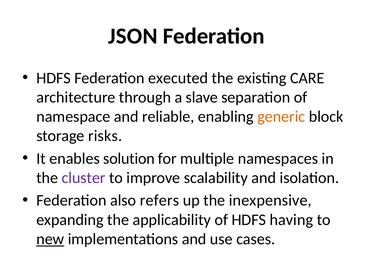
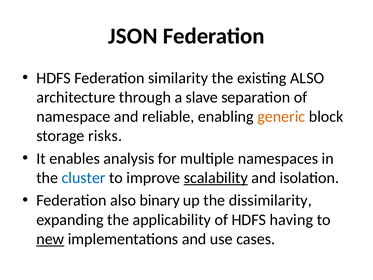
executed: executed -> similarity
existing CARE: CARE -> ALSO
solution: solution -> analysis
cluster colour: purple -> blue
scalability underline: none -> present
refers: refers -> binary
inexpensive: inexpensive -> dissimilarity
